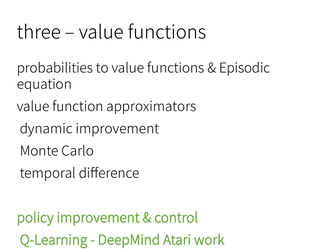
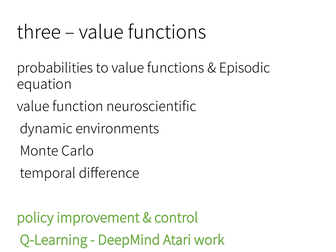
approximators: approximators -> neuroscientific
dynamic improvement: improvement -> environments
